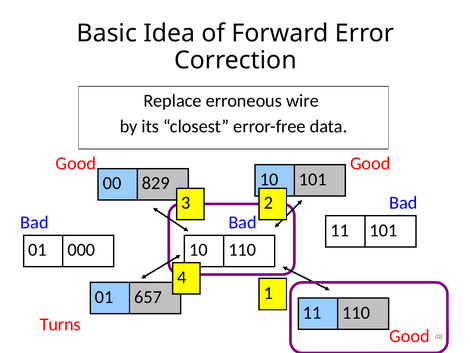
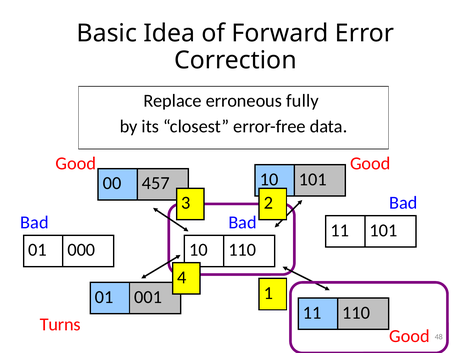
wire: wire -> fully
829: 829 -> 457
657: 657 -> 001
